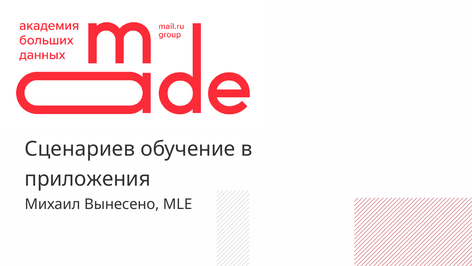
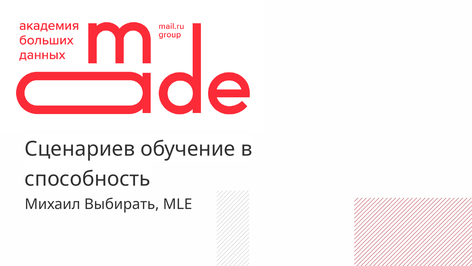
приложения: приложения -> способность
Вынесено: Вынесено -> Выбирать
